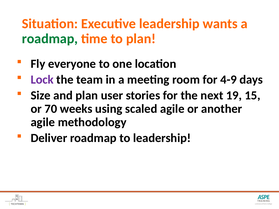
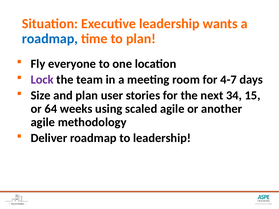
roadmap at (50, 39) colour: green -> blue
4-9: 4-9 -> 4-7
19: 19 -> 34
70: 70 -> 64
